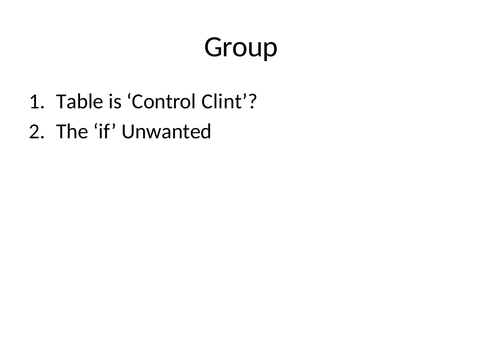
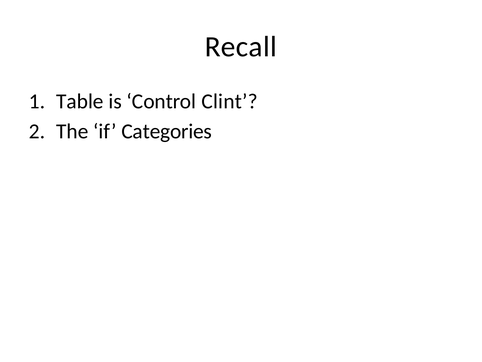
Group: Group -> Recall
Unwanted: Unwanted -> Categories
